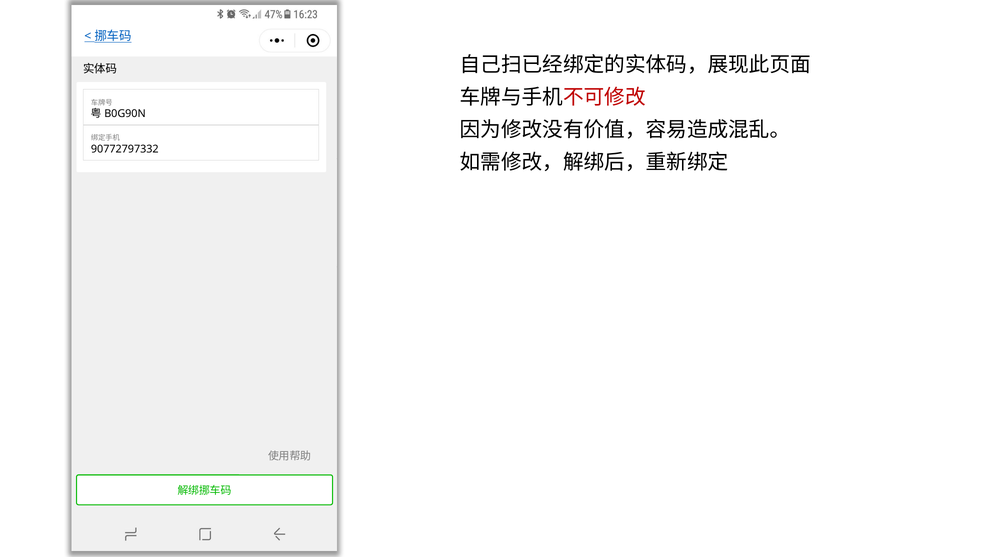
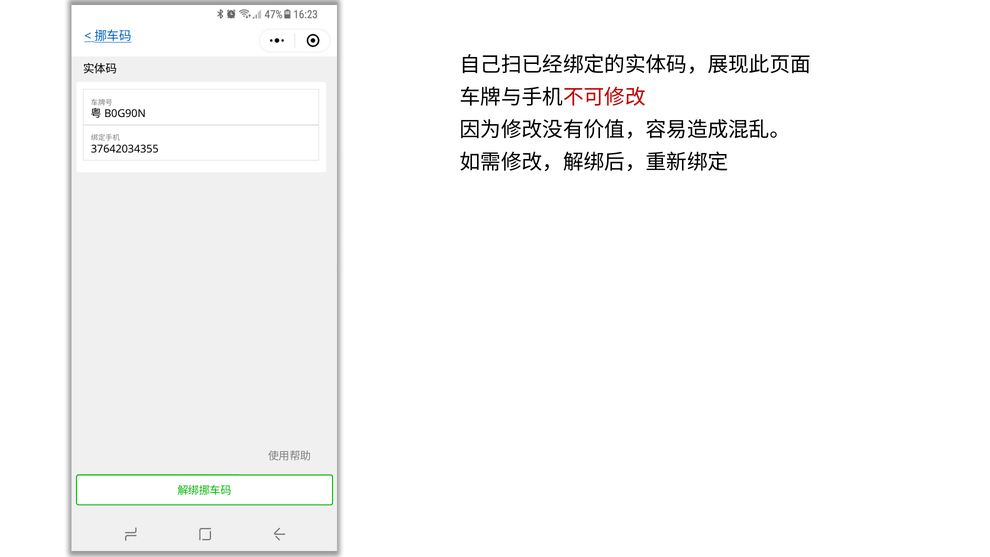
90772797332: 90772797332 -> 37642034355
